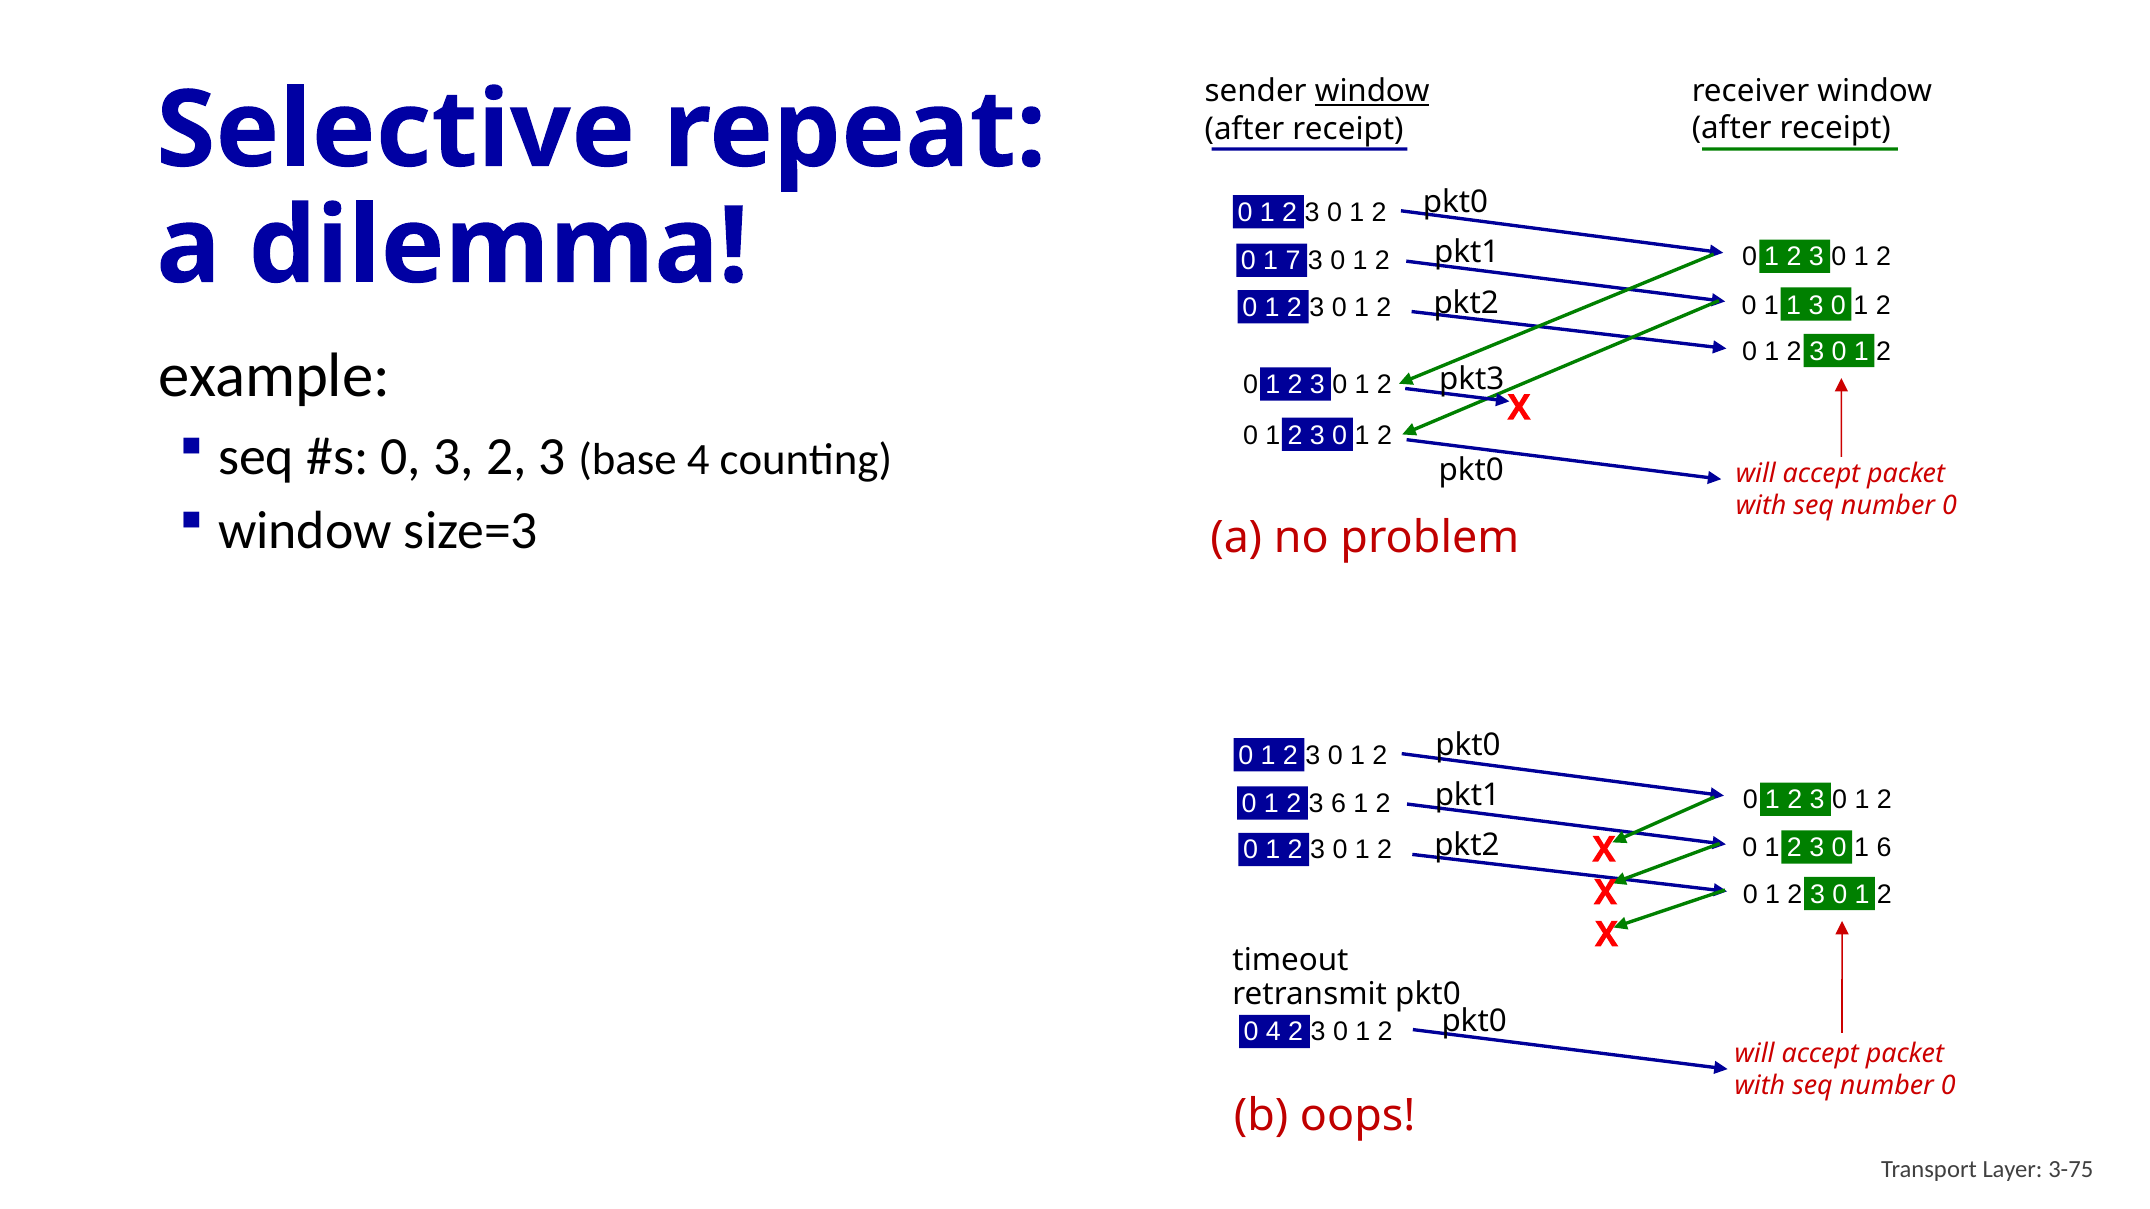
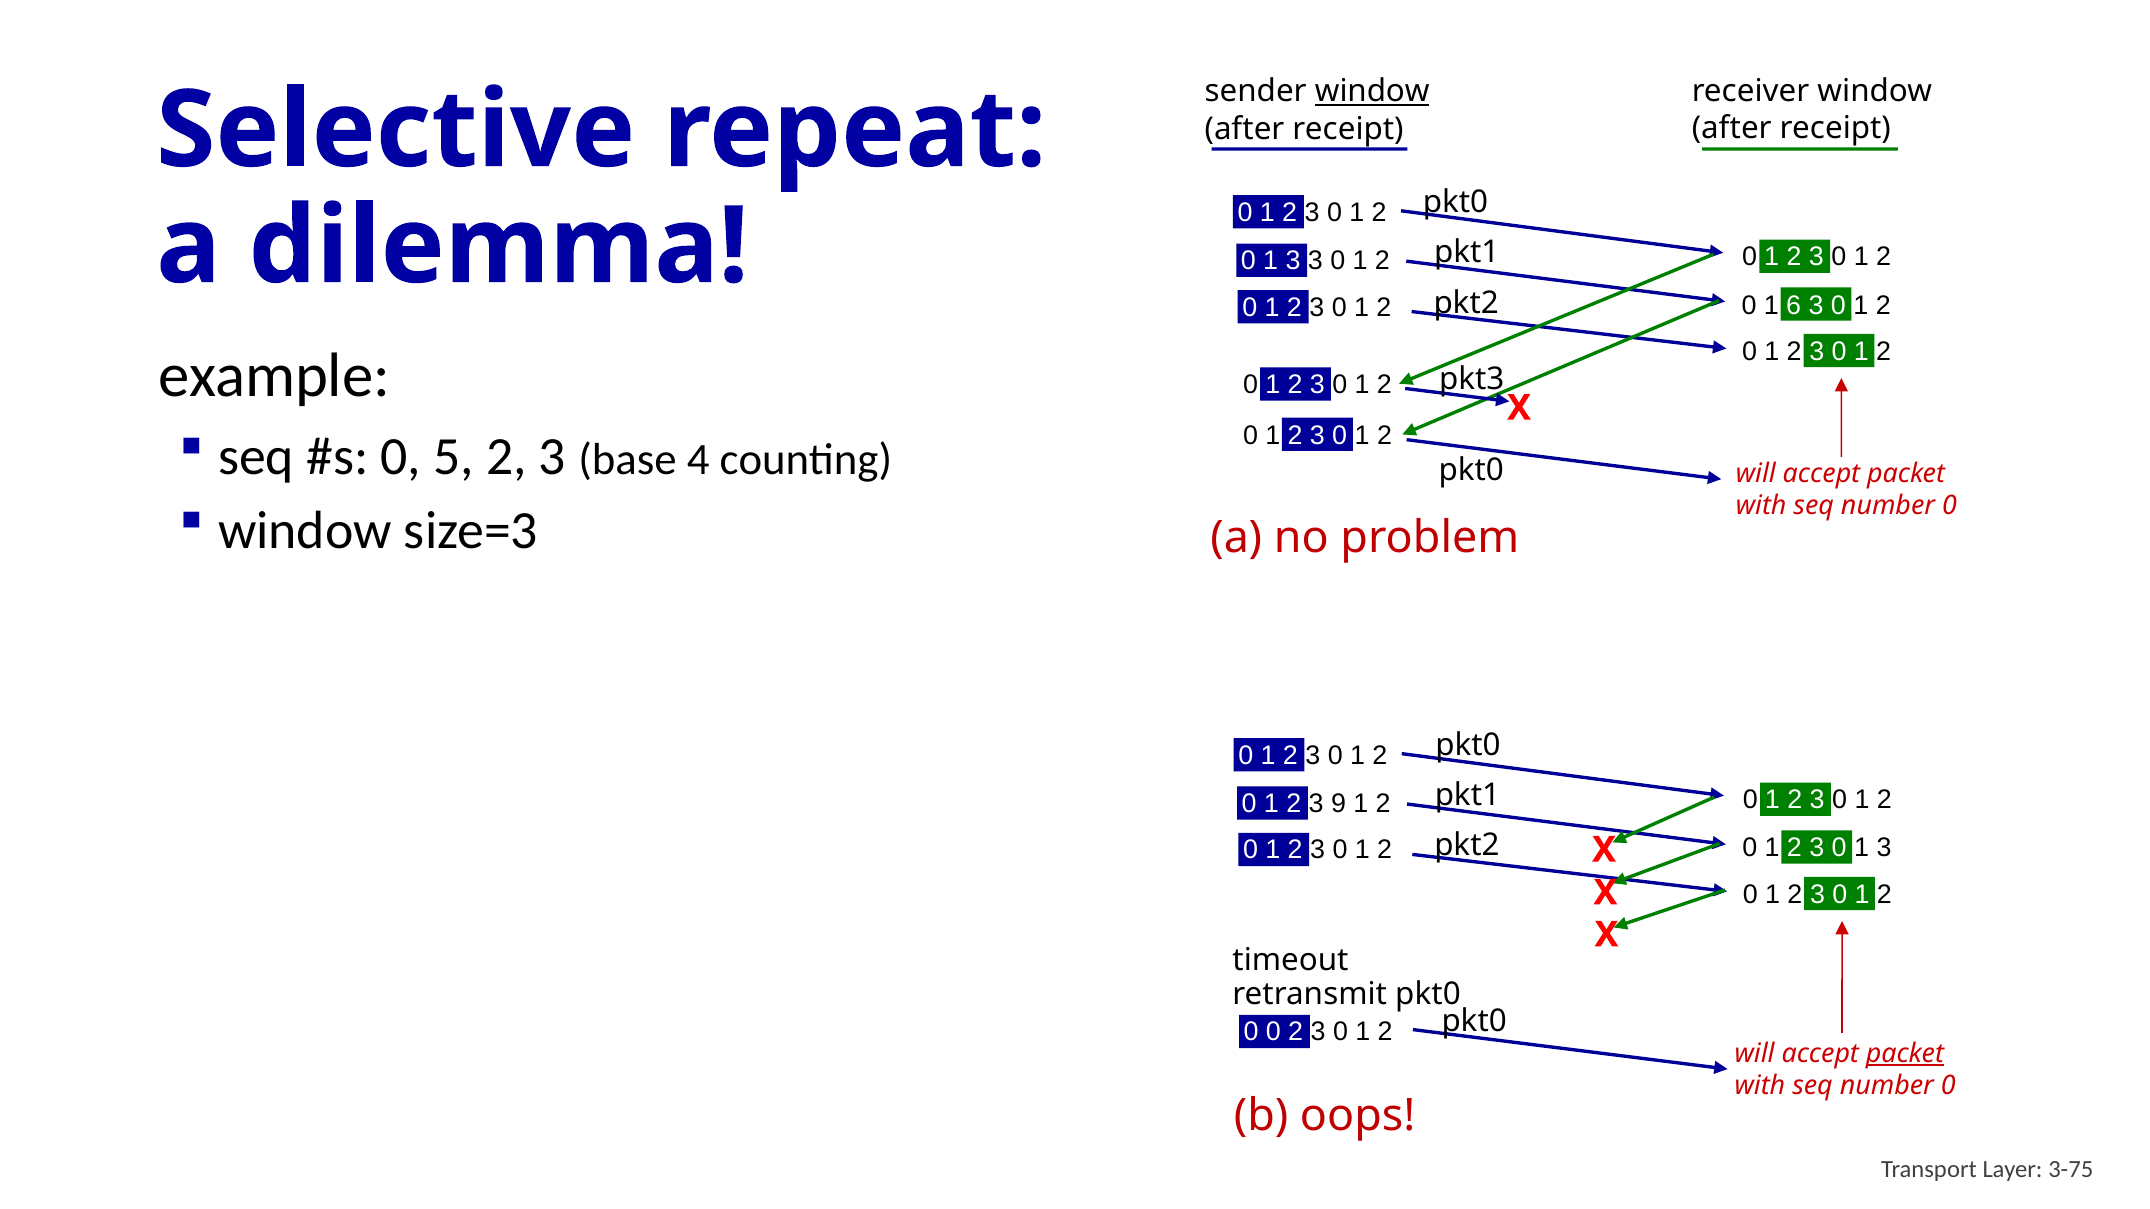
7 at (1293, 261): 7 -> 3
1 1: 1 -> 6
0 3: 3 -> 5
3 6: 6 -> 9
3 0 1 6: 6 -> 3
4 at (1273, 1032): 4 -> 0
packet at (1905, 1054) underline: none -> present
